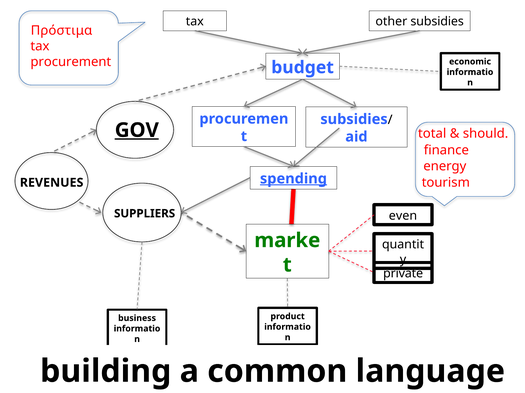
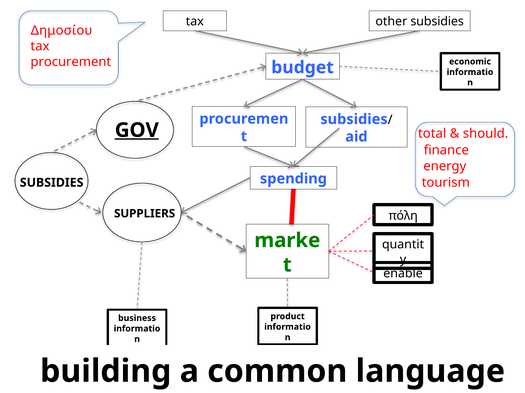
Πρόστιμα: Πρόστιμα -> Δημοσίου
spending underline: present -> none
REVENUES at (52, 183): REVENUES -> SUBSIDIES
even: even -> πόλη
private: private -> enable
